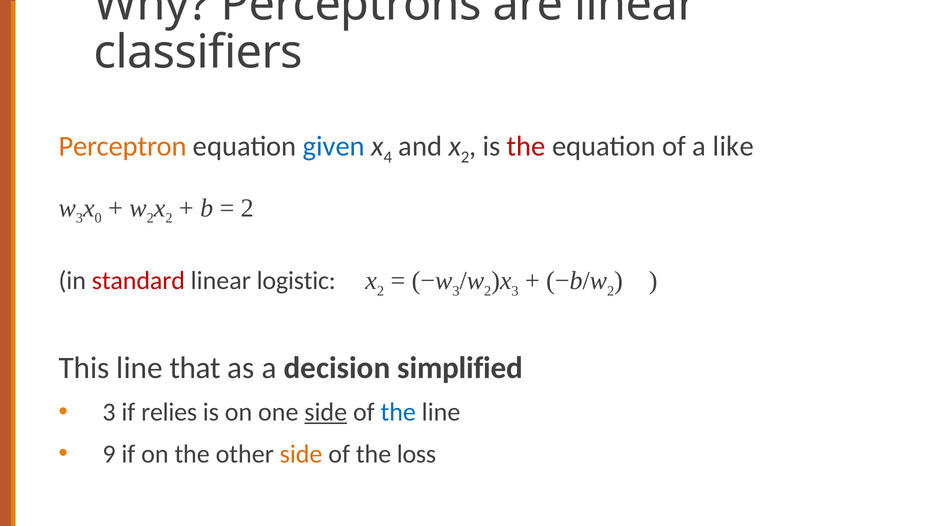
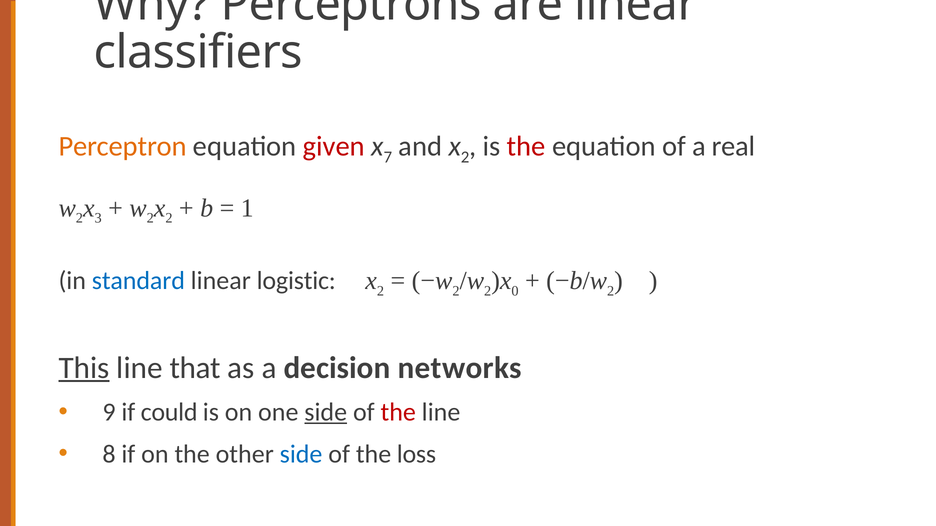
given colour: blue -> red
4: 4 -> 7
like: like -> real
3 at (79, 218): 3 -> 2
0: 0 -> 3
2 at (247, 208): 2 -> 1
standard colour: red -> blue
3 at (456, 291): 3 -> 2
3 at (515, 291): 3 -> 0
This underline: none -> present
simplified: simplified -> networks
3 at (109, 413): 3 -> 9
relies: relies -> could
the at (398, 413) colour: blue -> red
9: 9 -> 8
side at (301, 454) colour: orange -> blue
